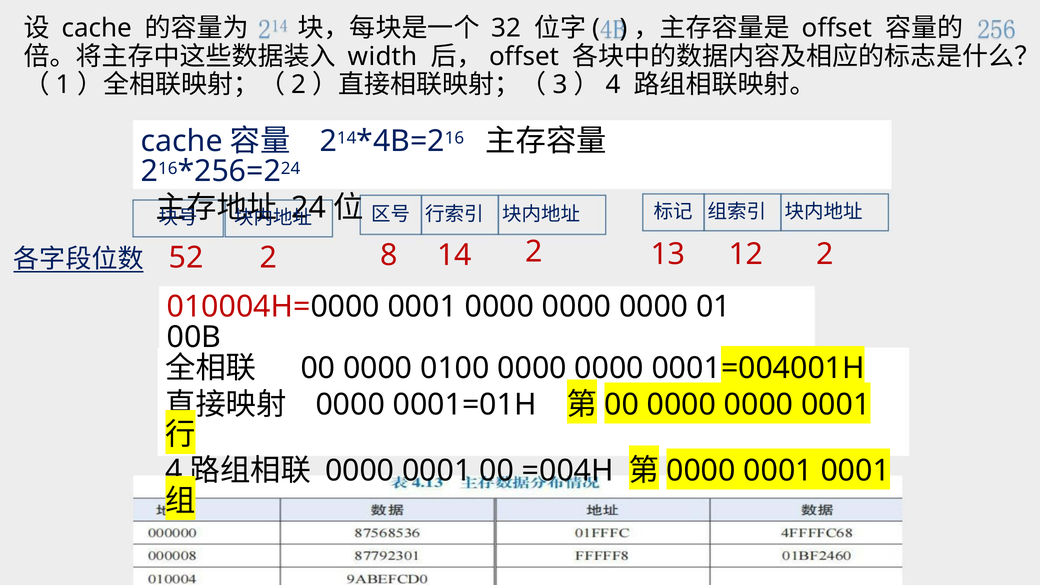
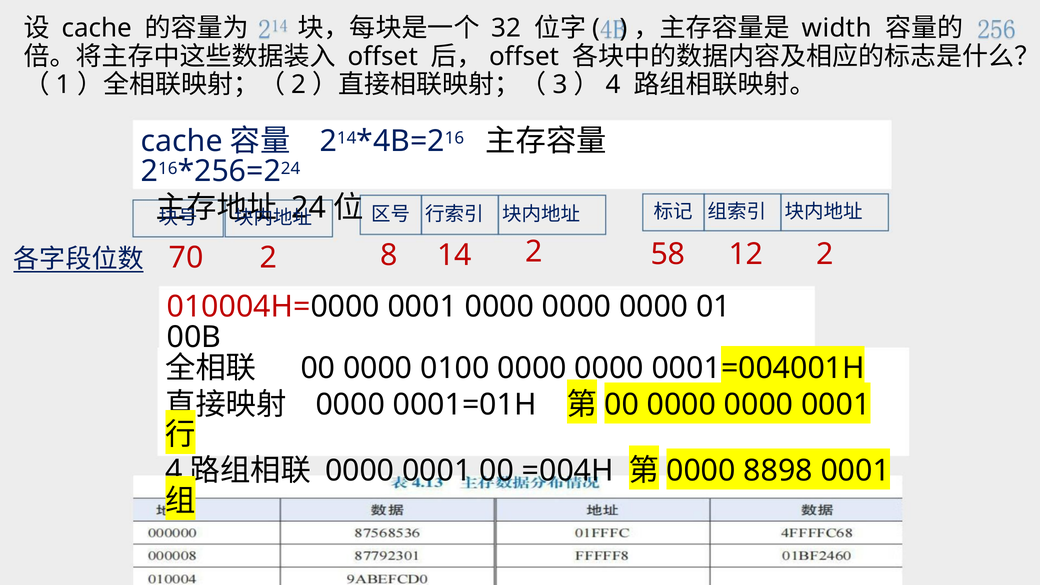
offset at (837, 28): offset -> width
width at (383, 56): width -> offset
13: 13 -> 58
52: 52 -> 70
0001 at (778, 471): 0001 -> 8898
